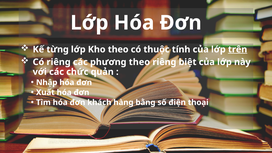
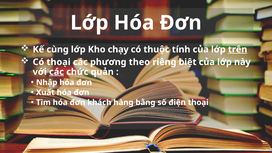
từng: từng -> cùng
Kho theo: theo -> chạy
Có riêng: riêng -> thoại
các at (57, 72) underline: none -> present
